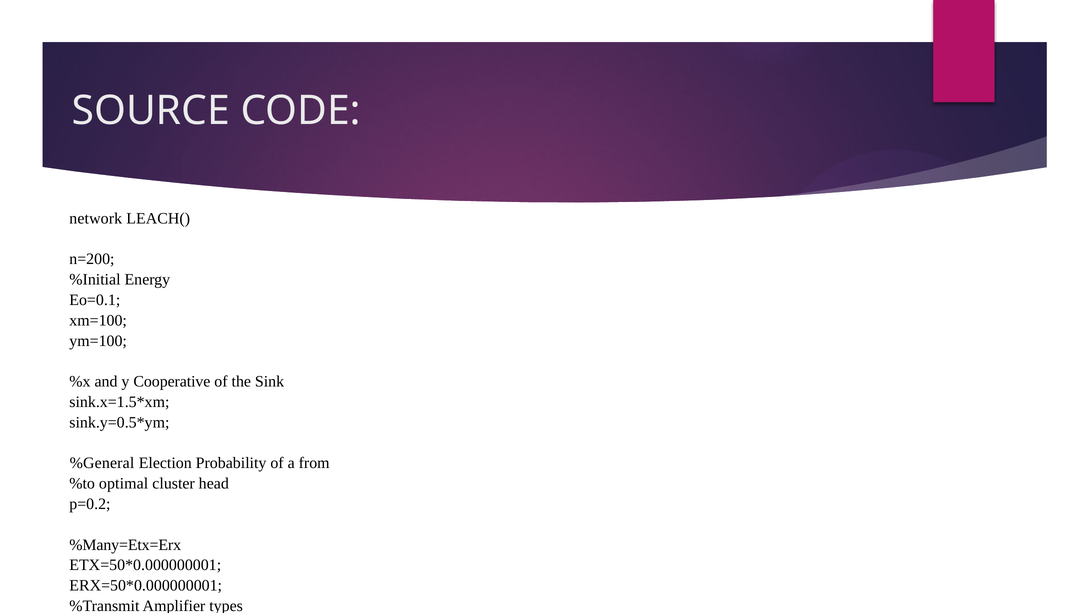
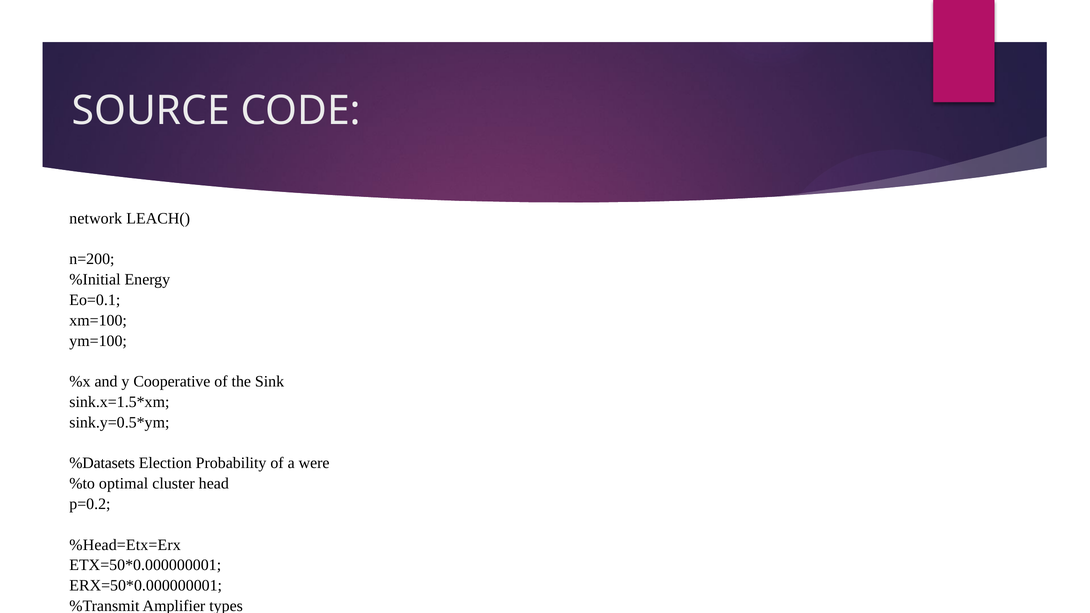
%General: %General -> %Datasets
from: from -> were
%Many=Etx=Erx: %Many=Etx=Erx -> %Head=Etx=Erx
